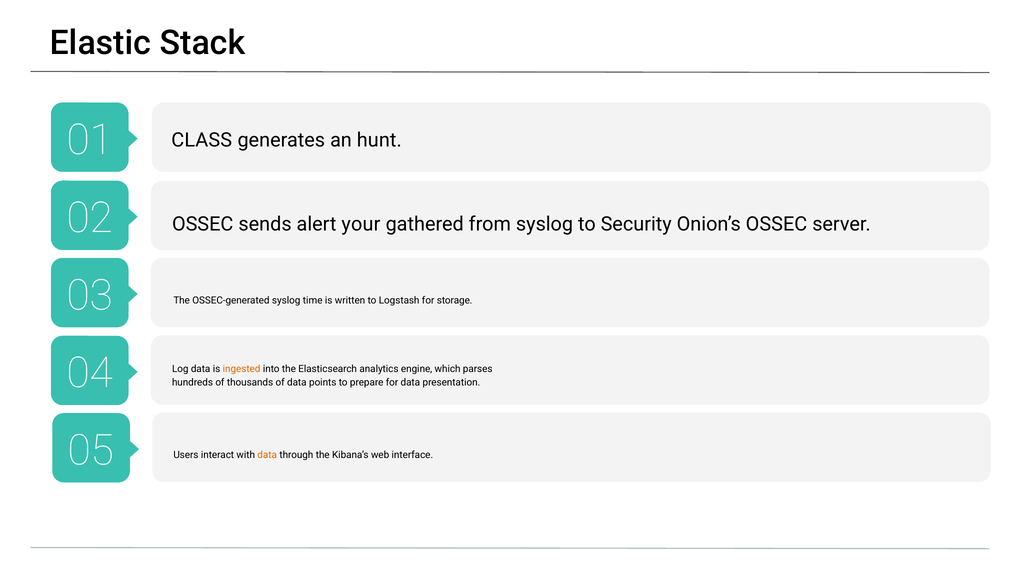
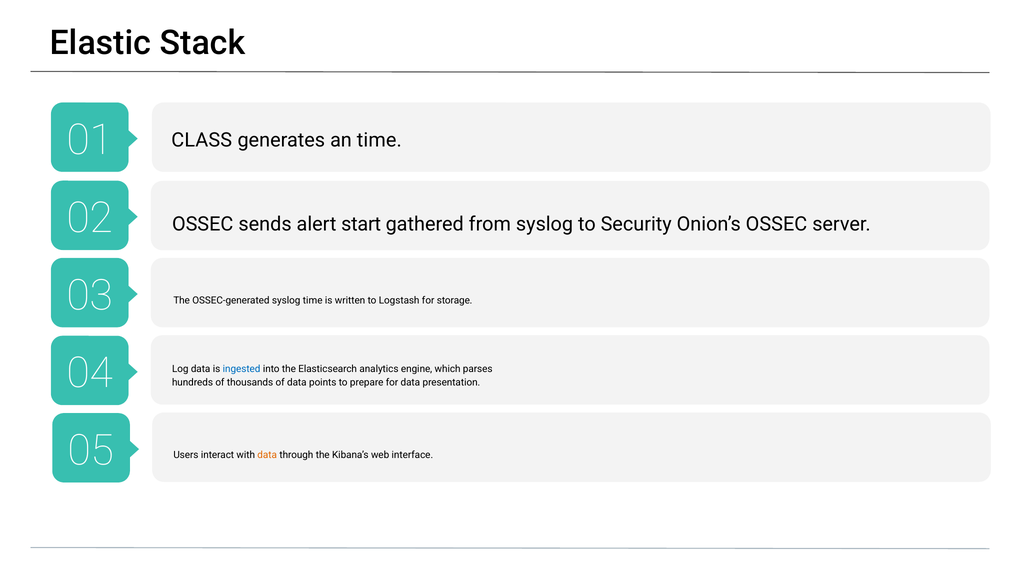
an hunt: hunt -> time
your: your -> start
ingested colour: orange -> blue
